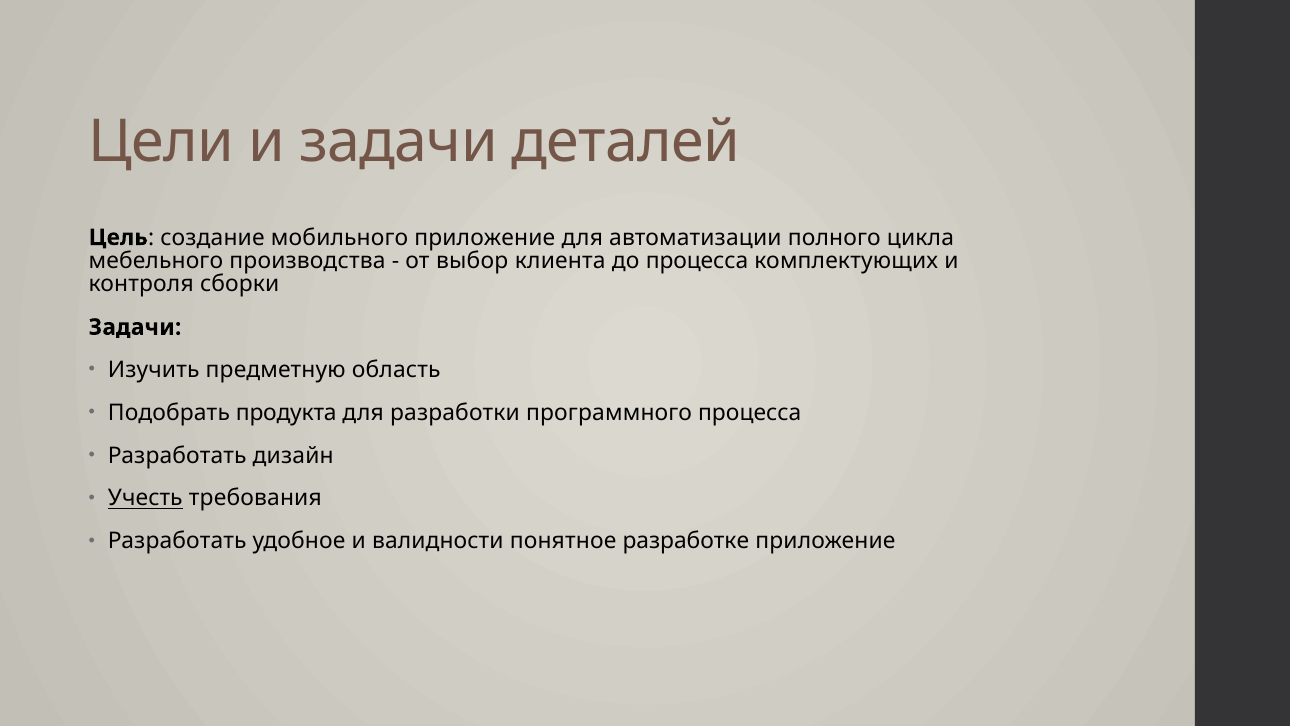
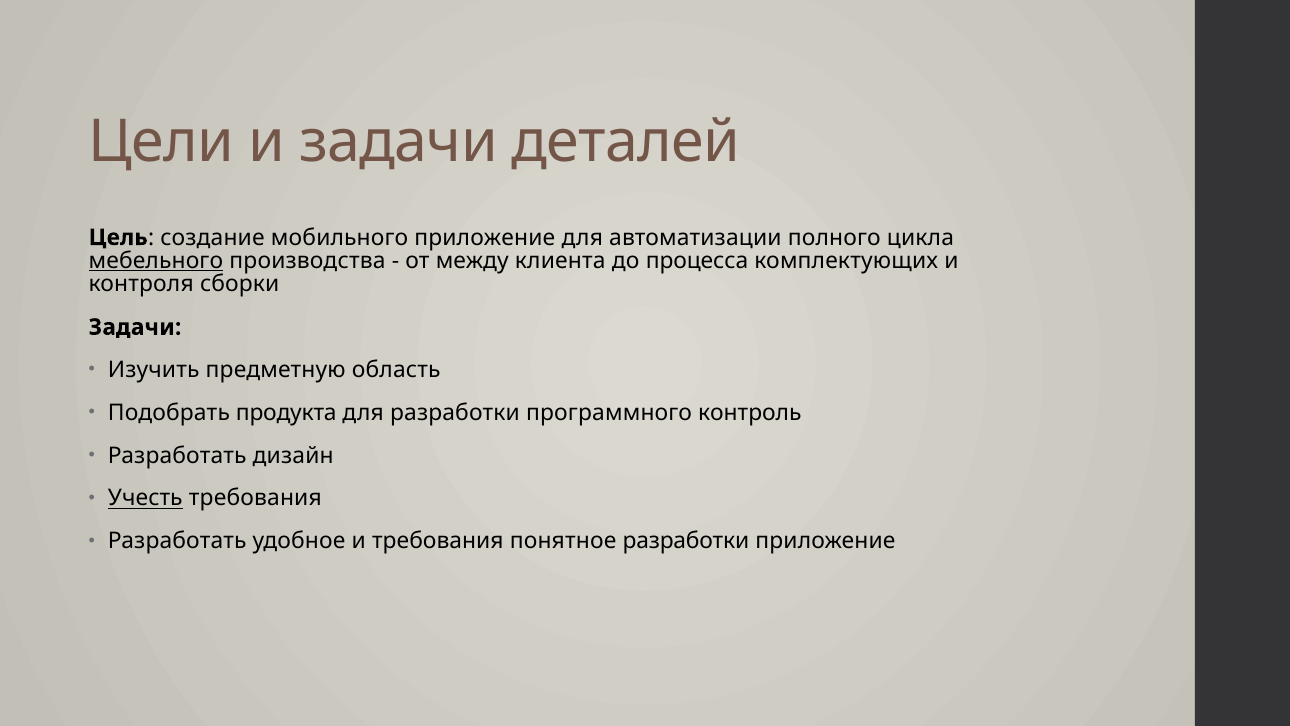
мебельного underline: none -> present
выбор: выбор -> между
программного процесса: процесса -> контроль
и валидности: валидности -> требования
понятное разработке: разработке -> разработки
